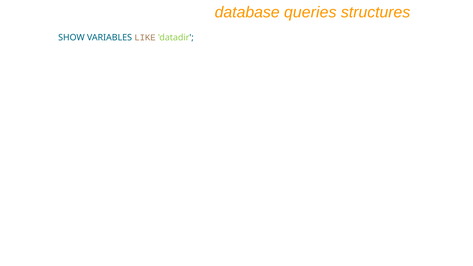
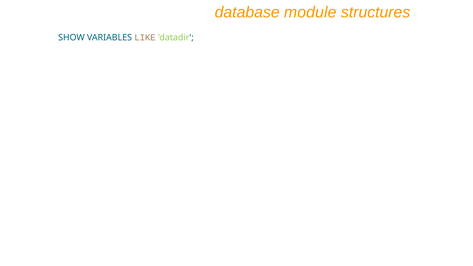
queries: queries -> module
